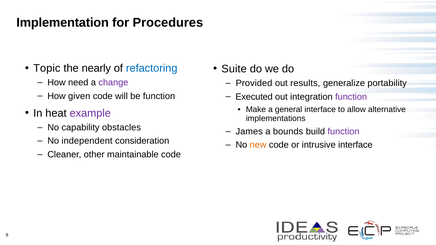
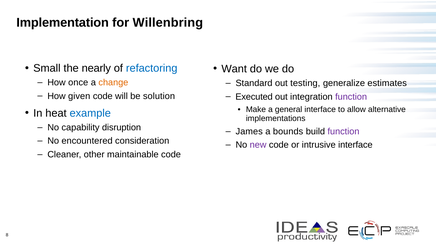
Procedures: Procedures -> Willenbring
Topic: Topic -> Small
Suite: Suite -> Want
need: need -> once
change colour: purple -> orange
Provided: Provided -> Standard
results: results -> testing
portability: portability -> estimates
be function: function -> solution
example colour: purple -> blue
obstacles: obstacles -> disruption
independent: independent -> encountered
new colour: orange -> purple
